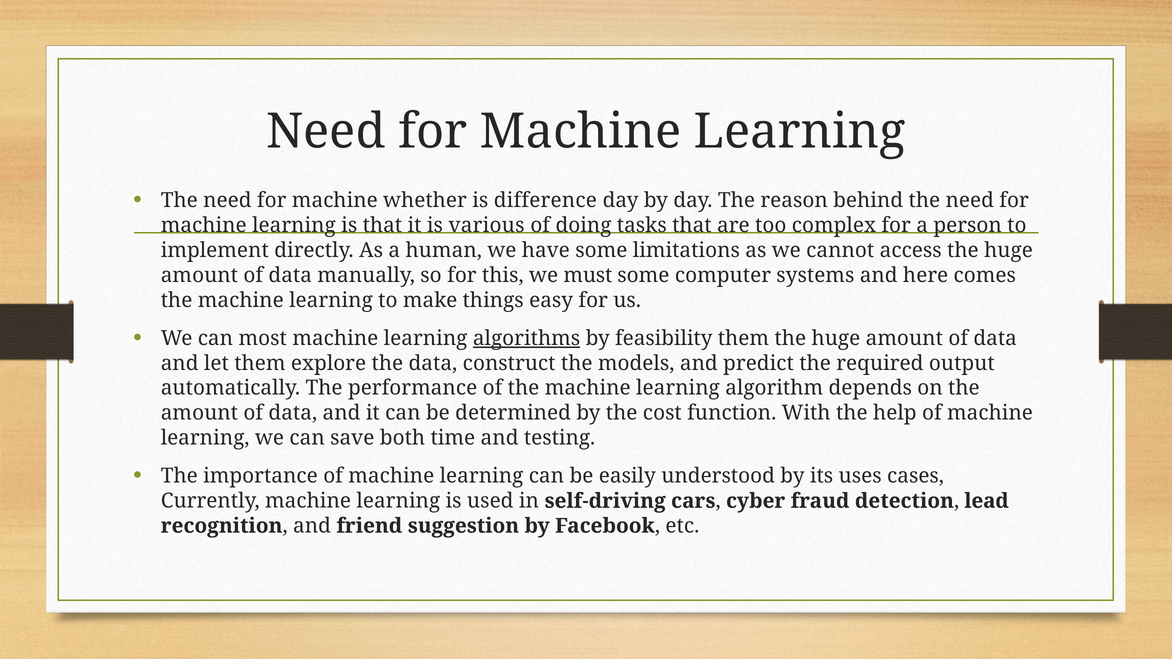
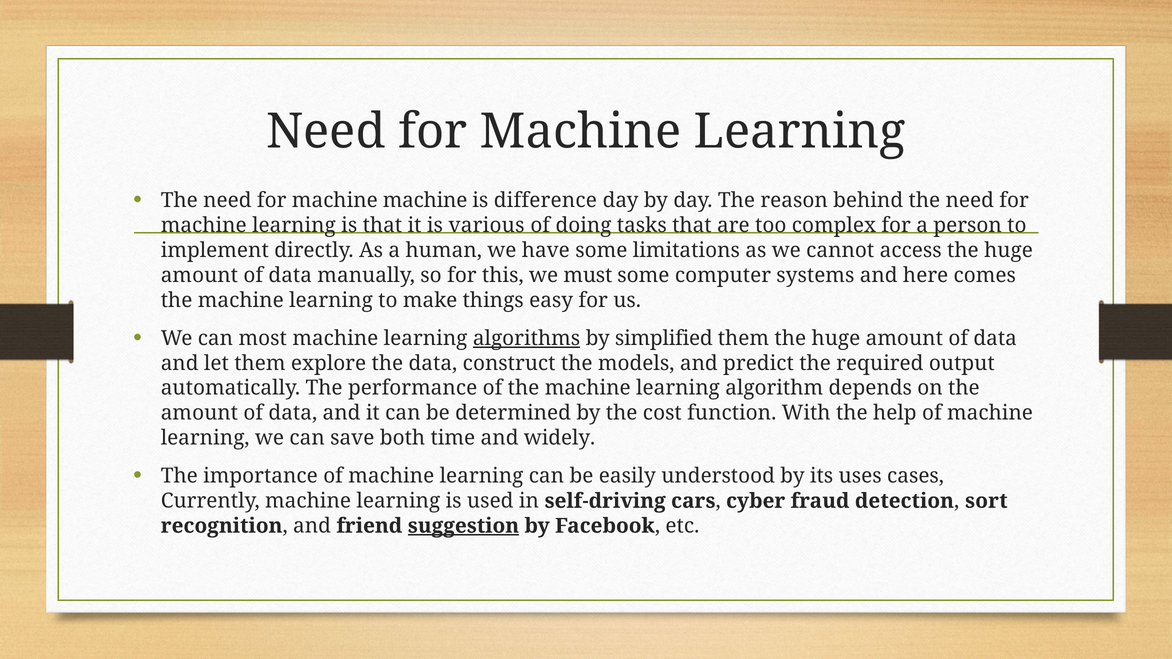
machine whether: whether -> machine
feasibility: feasibility -> simplified
testing: testing -> widely
lead: lead -> sort
suggestion underline: none -> present
